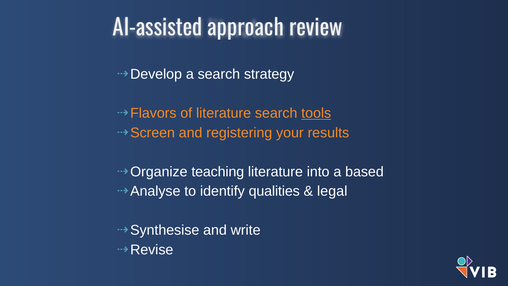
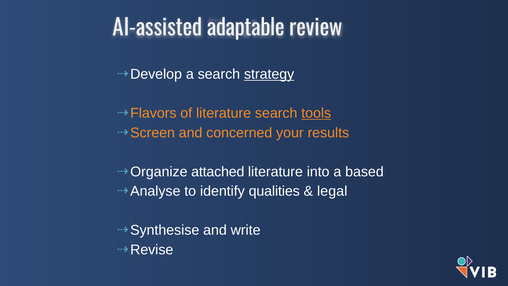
approach: approach -> adaptable
strategy underline: none -> present
registering: registering -> concerned
teaching: teaching -> attached
